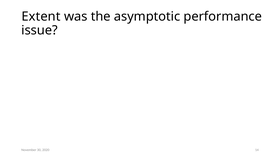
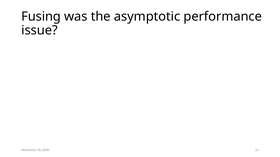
Extent: Extent -> Fusing
